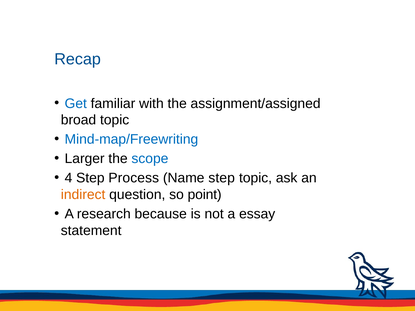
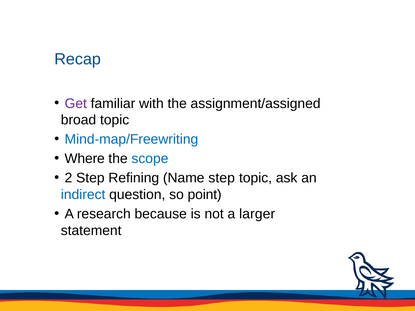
Get colour: blue -> purple
Larger: Larger -> Where
4: 4 -> 2
Process: Process -> Refining
indirect colour: orange -> blue
essay: essay -> larger
